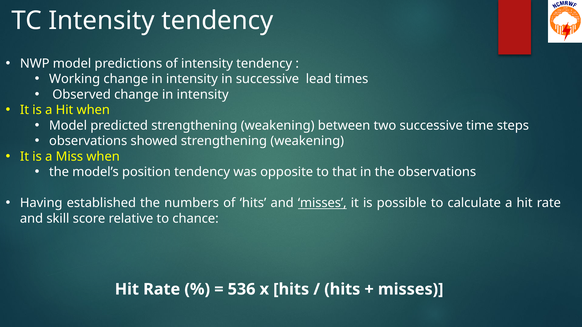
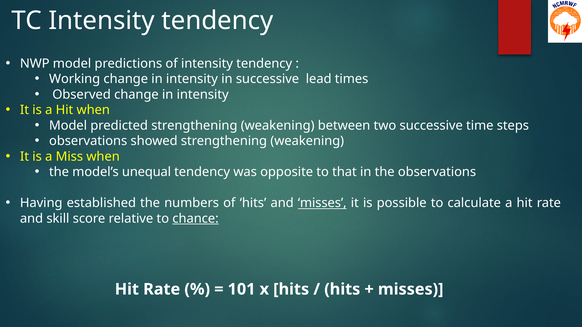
position: position -> unequal
chance underline: none -> present
536: 536 -> 101
